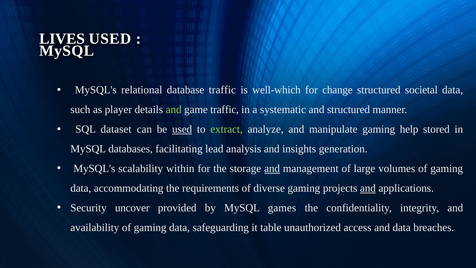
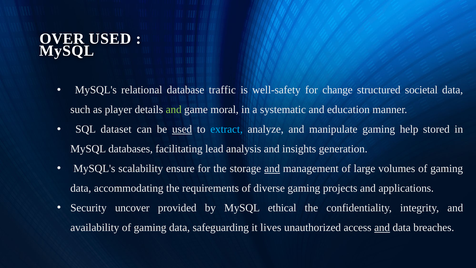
LIVES: LIVES -> OVER
well-which: well-which -> well-safety
game traffic: traffic -> moral
and structured: structured -> education
extract colour: light green -> light blue
within: within -> ensure
and at (368, 188) underline: present -> none
games: games -> ethical
table: table -> lives
and at (382, 227) underline: none -> present
